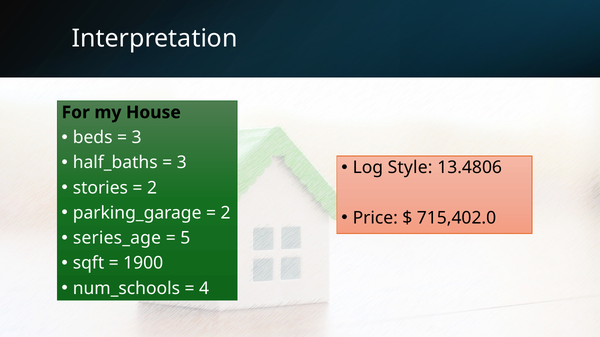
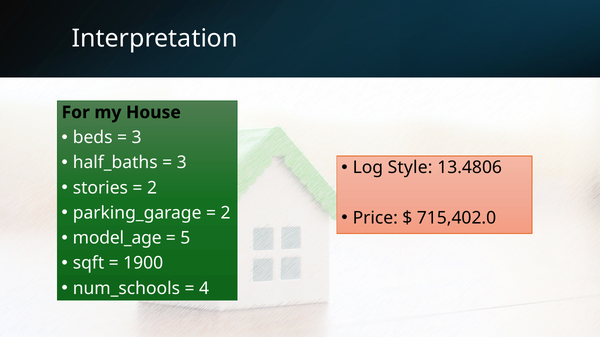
series_age: series_age -> model_age
